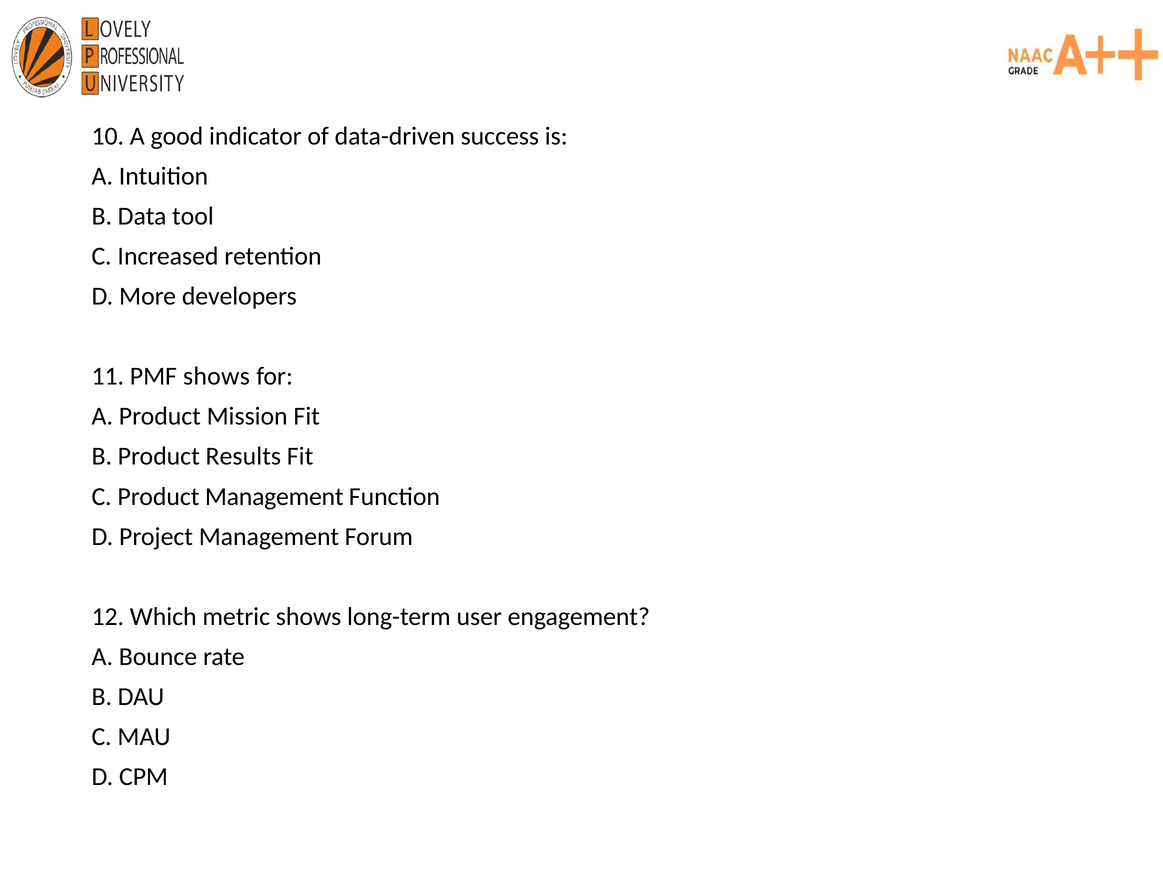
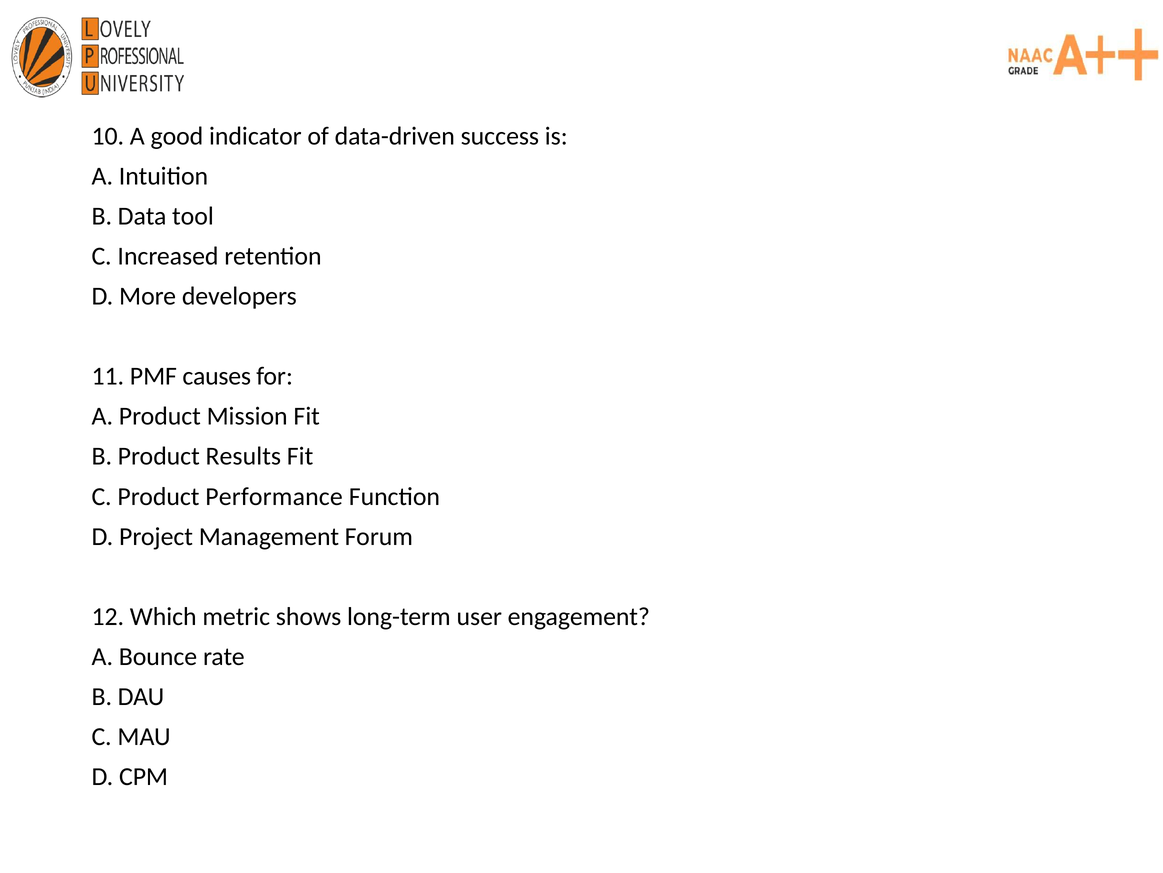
PMF shows: shows -> causes
Product Management: Management -> Performance
